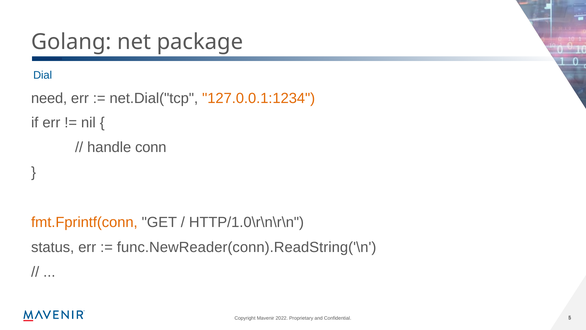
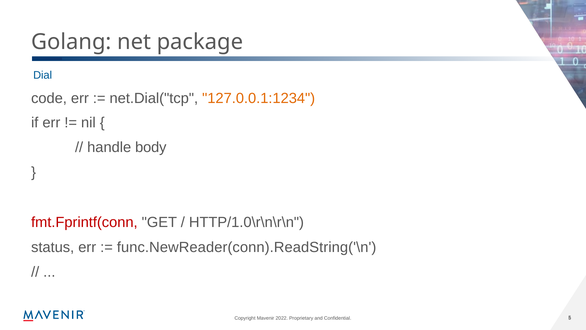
need: need -> code
conn: conn -> body
fmt.Fprintf(conn colour: orange -> red
